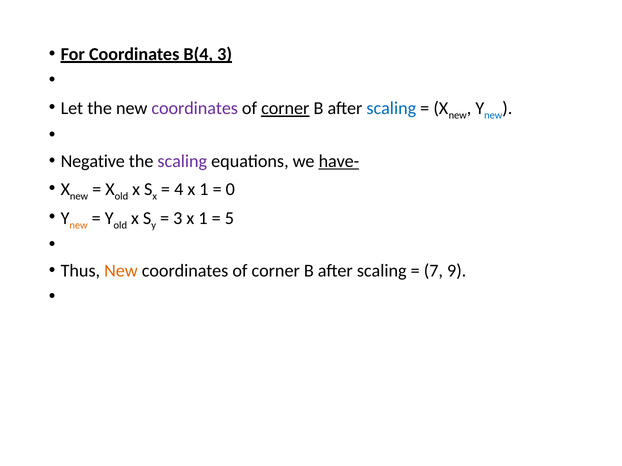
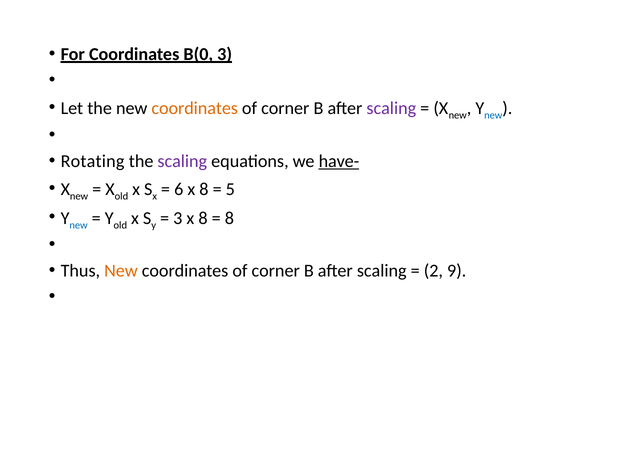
B(4: B(4 -> B(0
coordinates at (195, 109) colour: purple -> orange
corner at (285, 109) underline: present -> none
scaling at (391, 109) colour: blue -> purple
Negative: Negative -> Rotating
4: 4 -> 6
1 at (204, 190): 1 -> 8
0: 0 -> 5
new at (79, 225) colour: orange -> blue
3 x 1: 1 -> 8
5 at (229, 218): 5 -> 8
7: 7 -> 2
